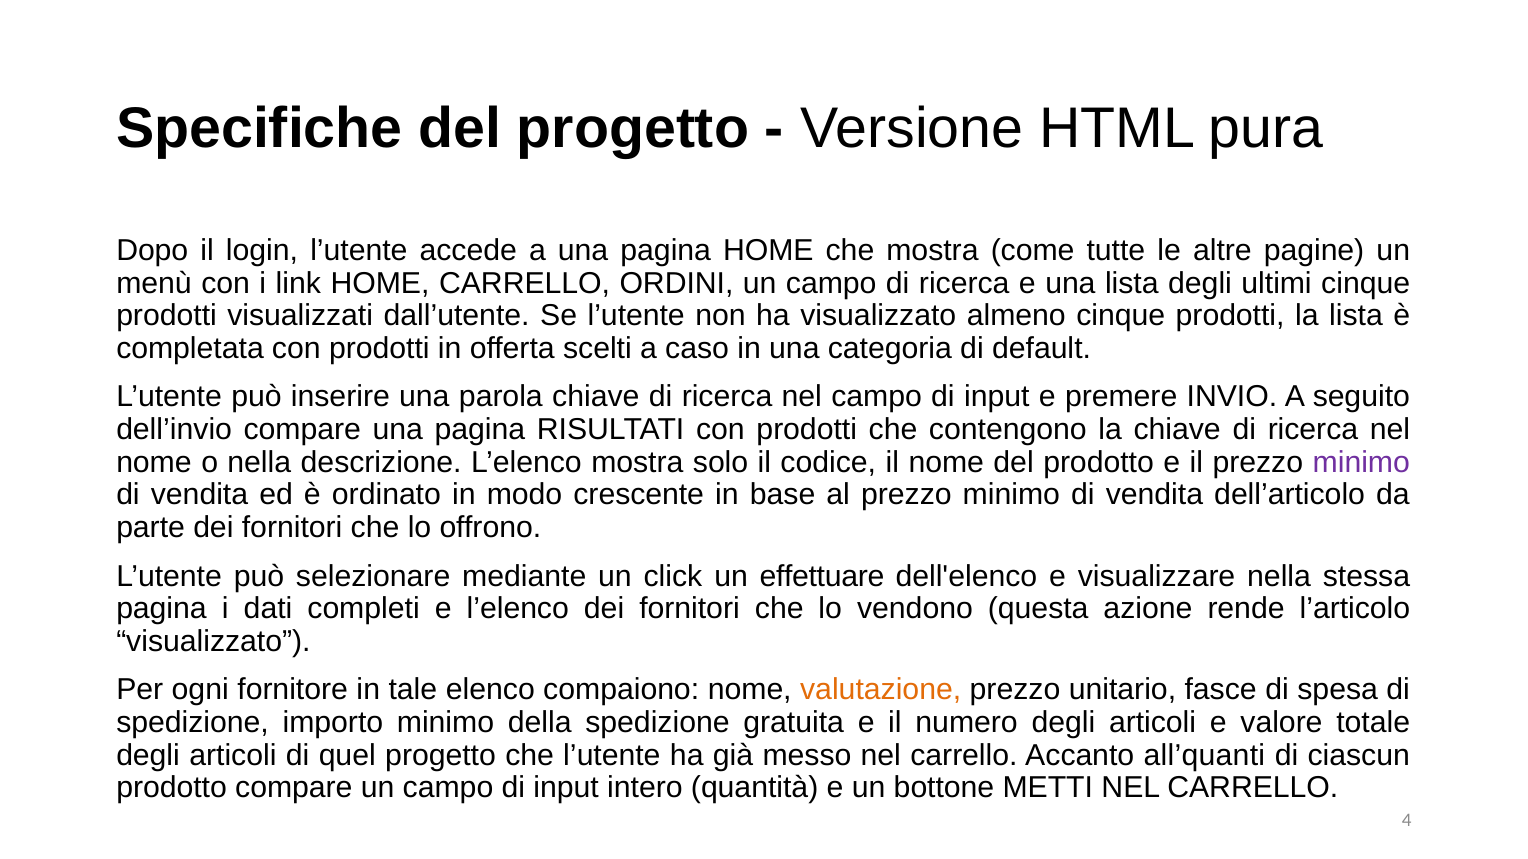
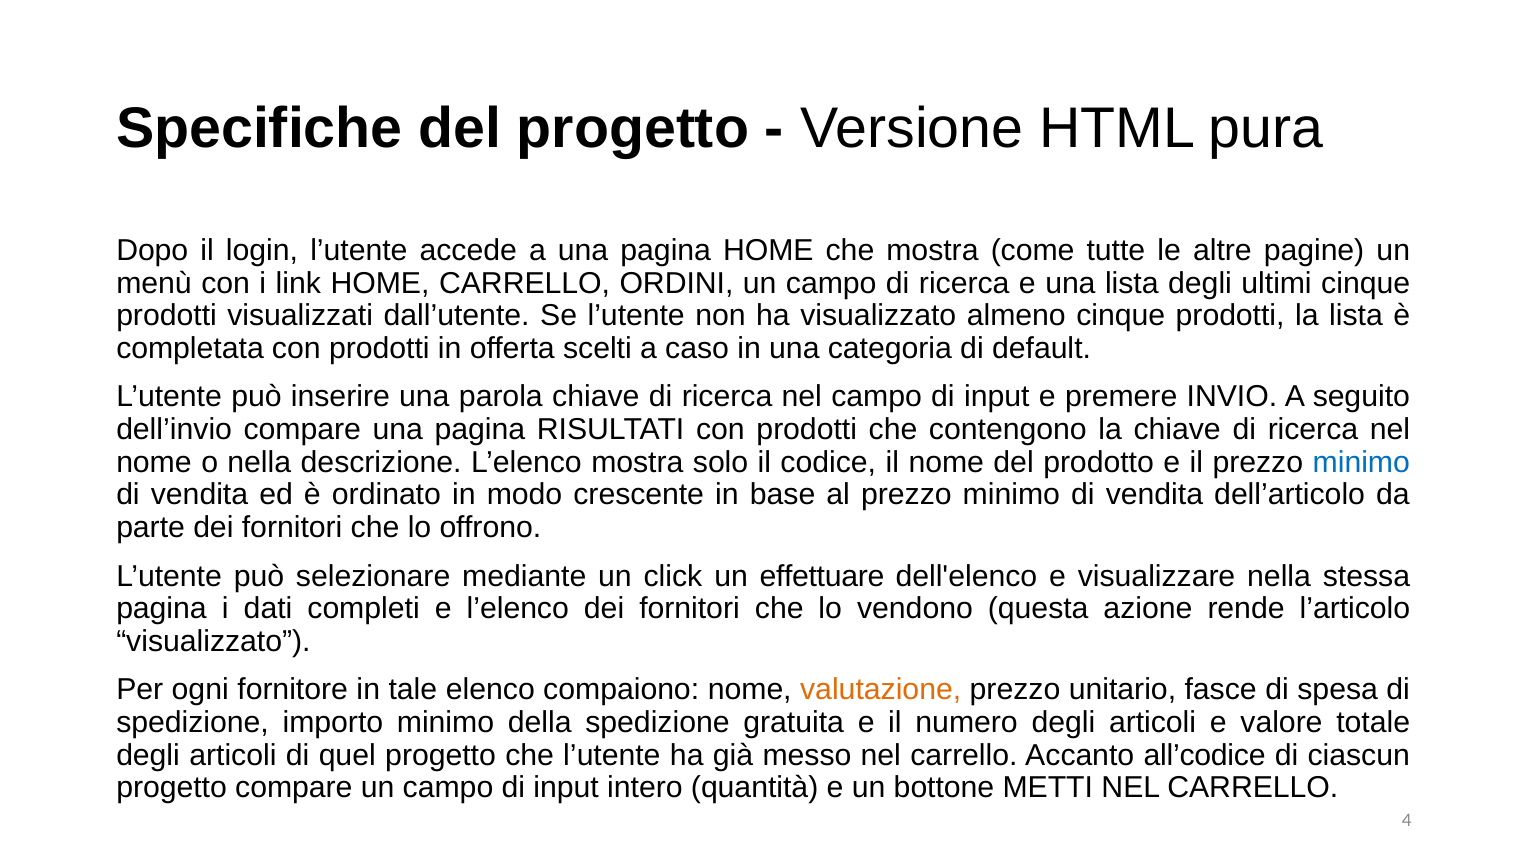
minimo at (1361, 462) colour: purple -> blue
all’quanti: all’quanti -> all’codice
prodotto at (172, 788): prodotto -> progetto
